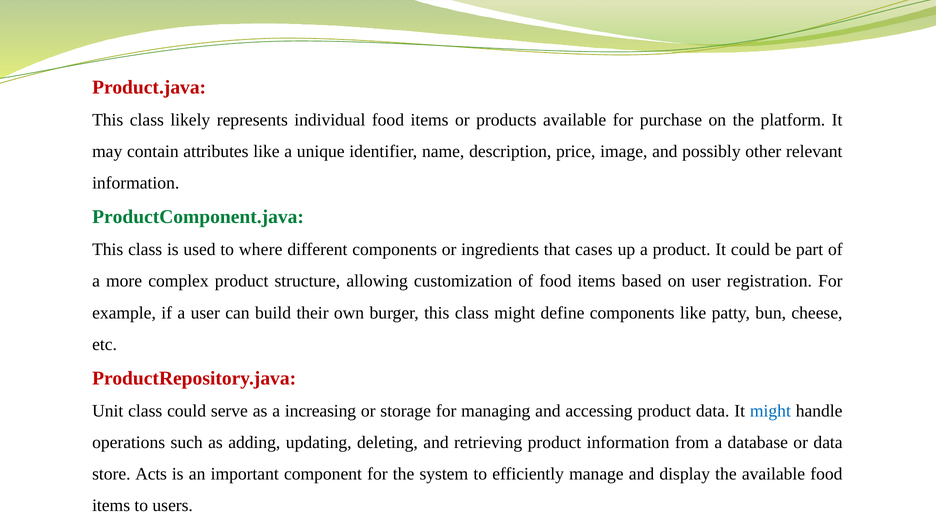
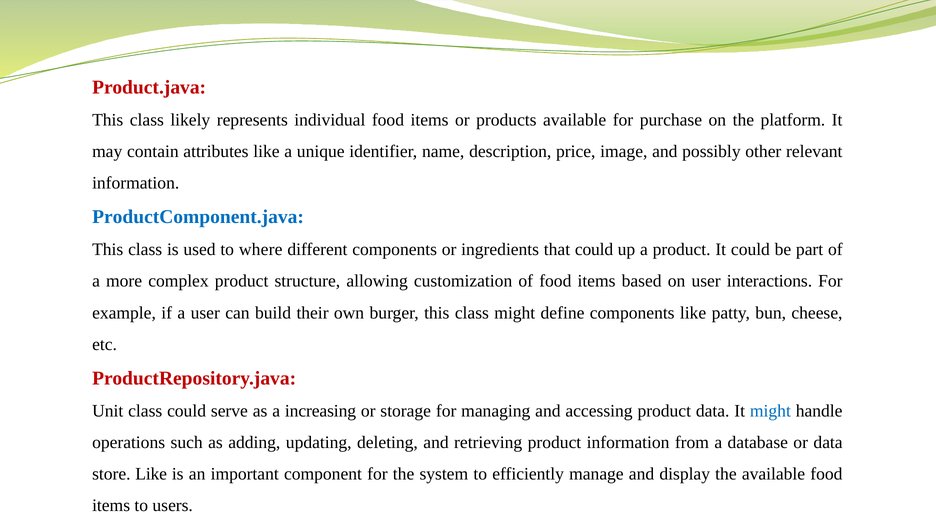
ProductComponent.java colour: green -> blue
that cases: cases -> could
registration: registration -> interactions
store Acts: Acts -> Like
